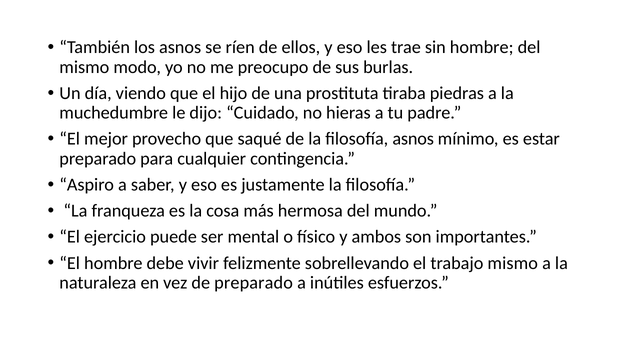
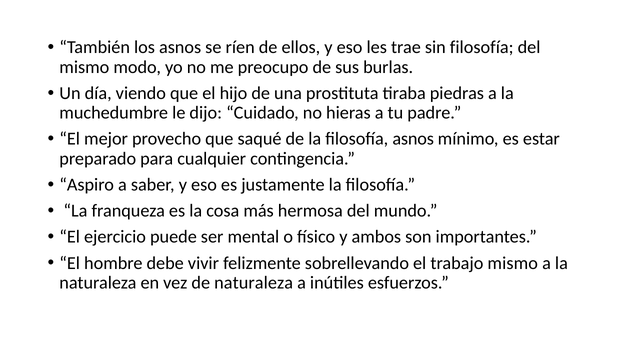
sin hombre: hombre -> filosofía
de preparado: preparado -> naturaleza
